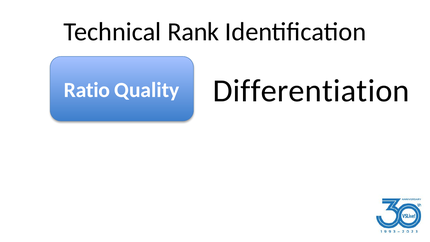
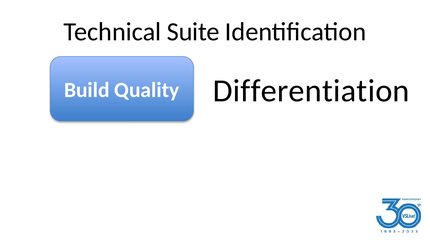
Rank: Rank -> Suite
Ratio: Ratio -> Build
